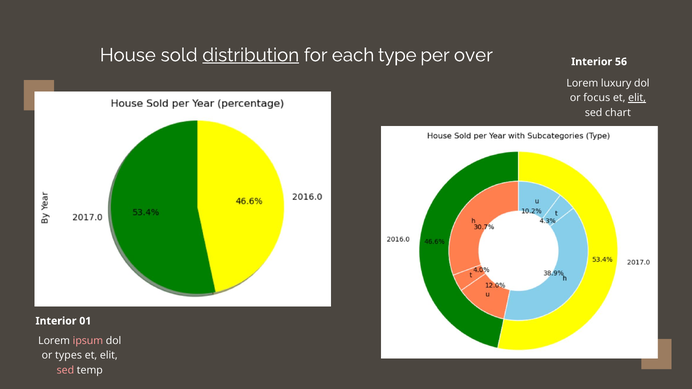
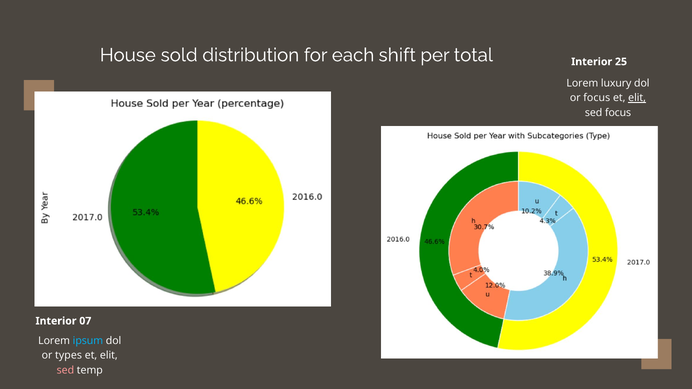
distribution underline: present -> none
type: type -> shift
over: over -> total
56: 56 -> 25
sed chart: chart -> focus
01: 01 -> 07
ipsum colour: pink -> light blue
